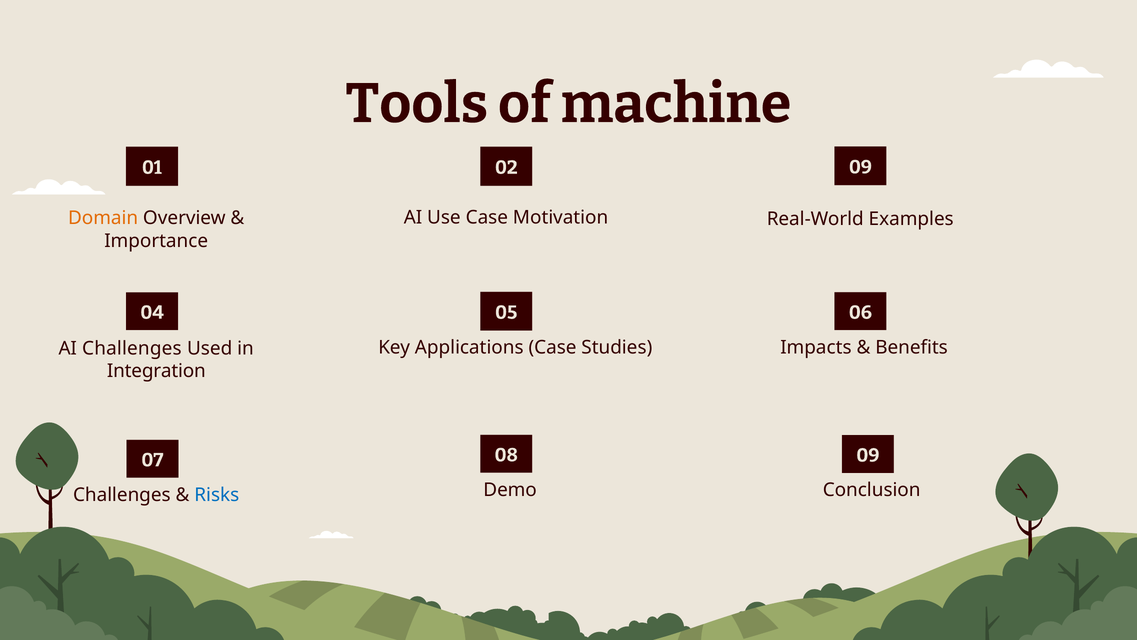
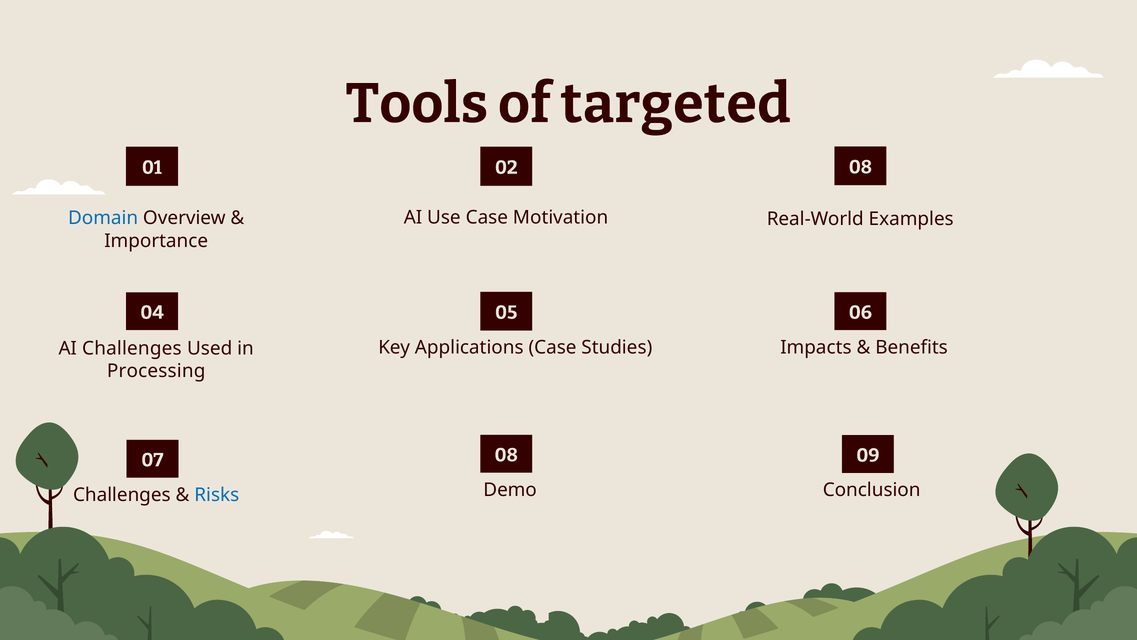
machine: machine -> targeted
01 09: 09 -> 08
Domain colour: orange -> blue
Integration: Integration -> Processing
